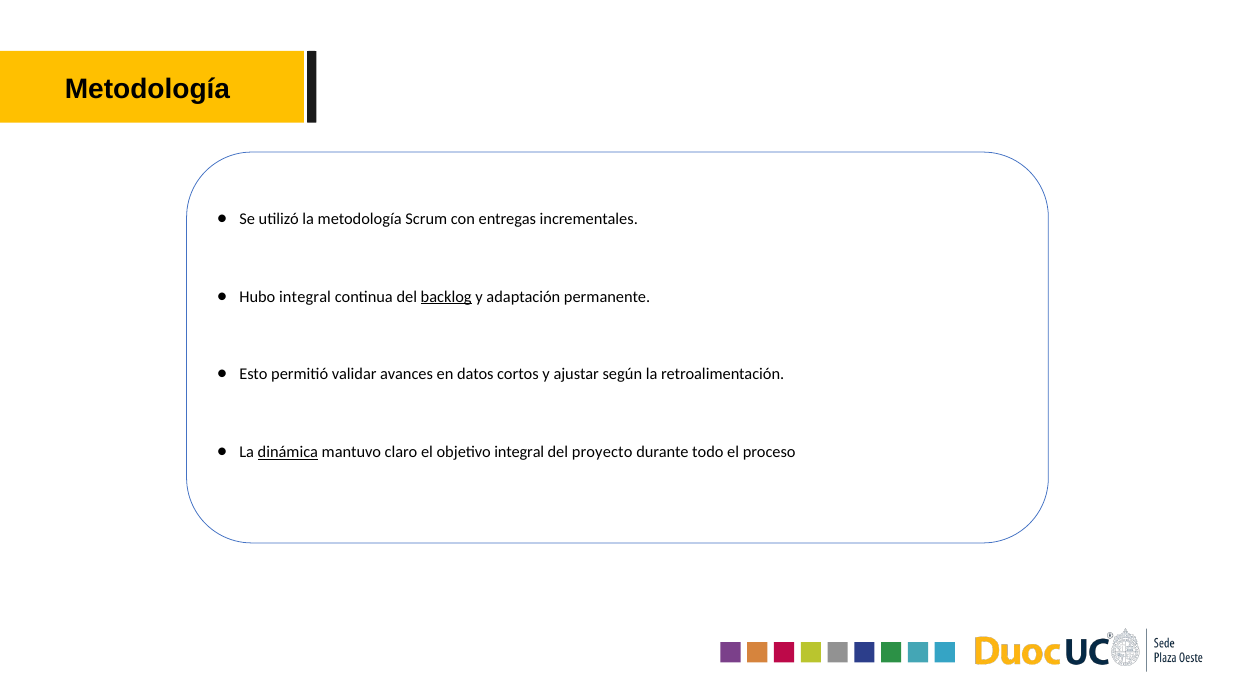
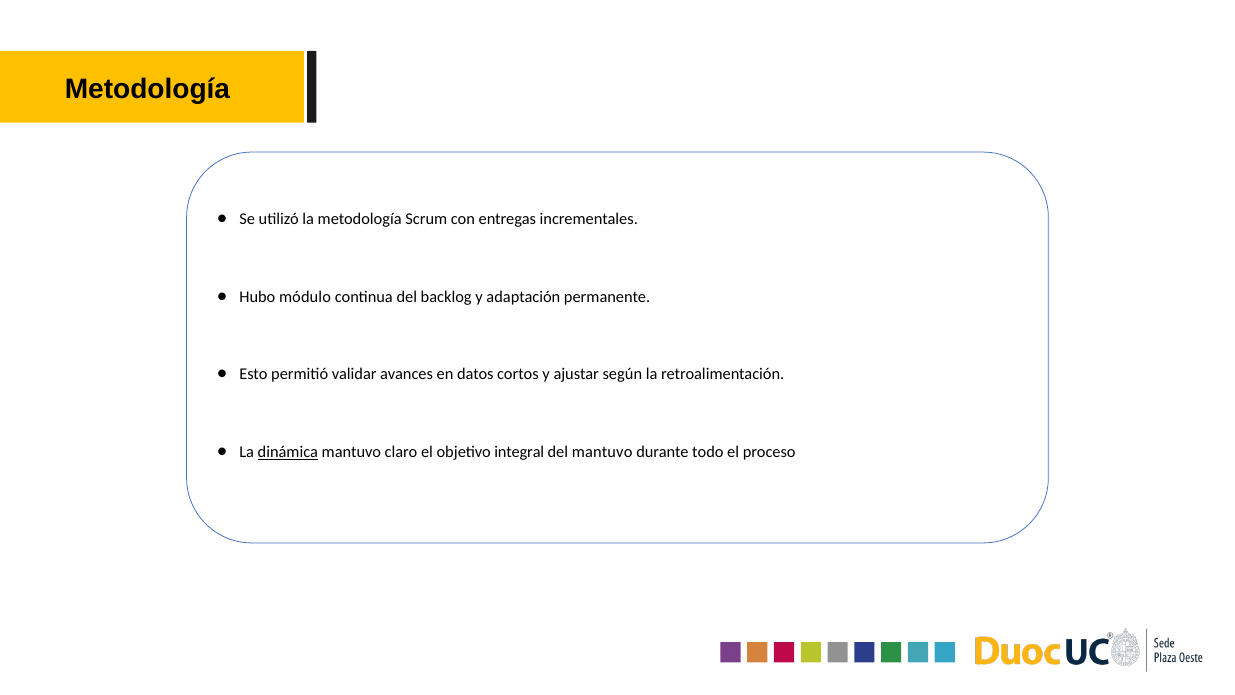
Hubo integral: integral -> módulo
backlog underline: present -> none
del proyecto: proyecto -> mantuvo
